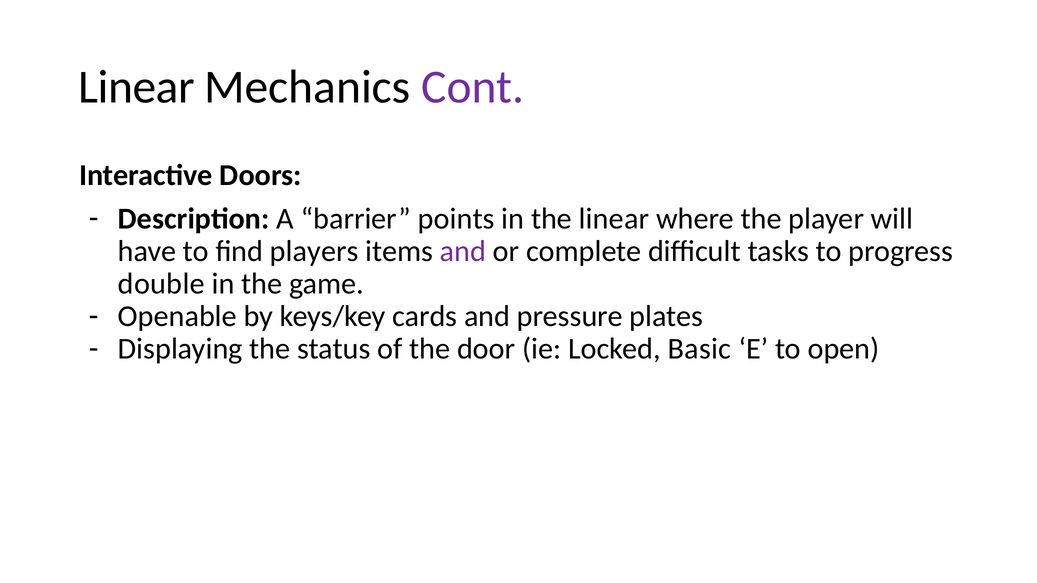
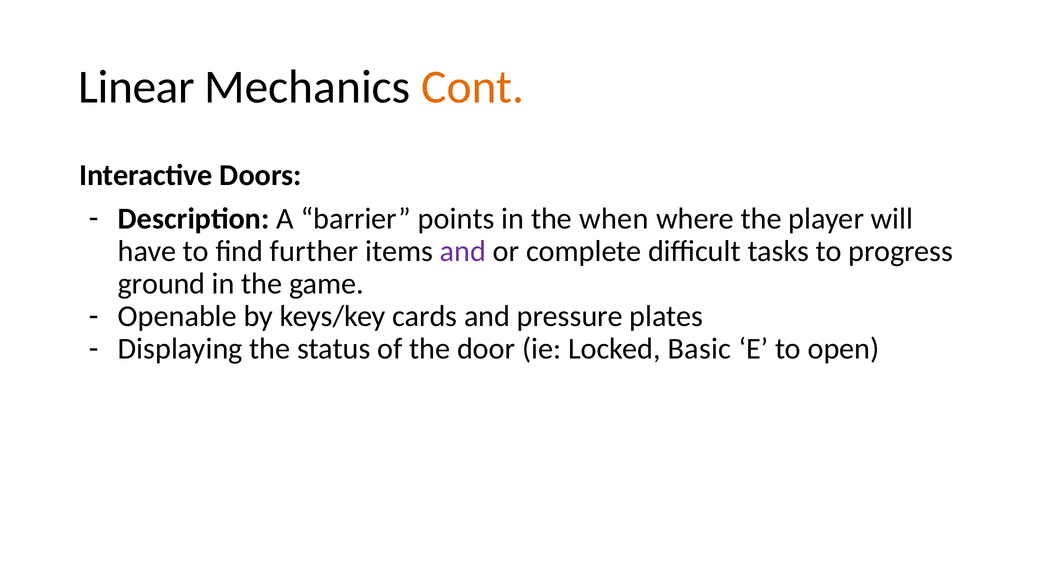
Cont colour: purple -> orange
the linear: linear -> when
players: players -> further
double: double -> ground
